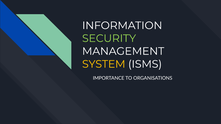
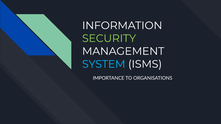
SYSTEM colour: yellow -> light blue
